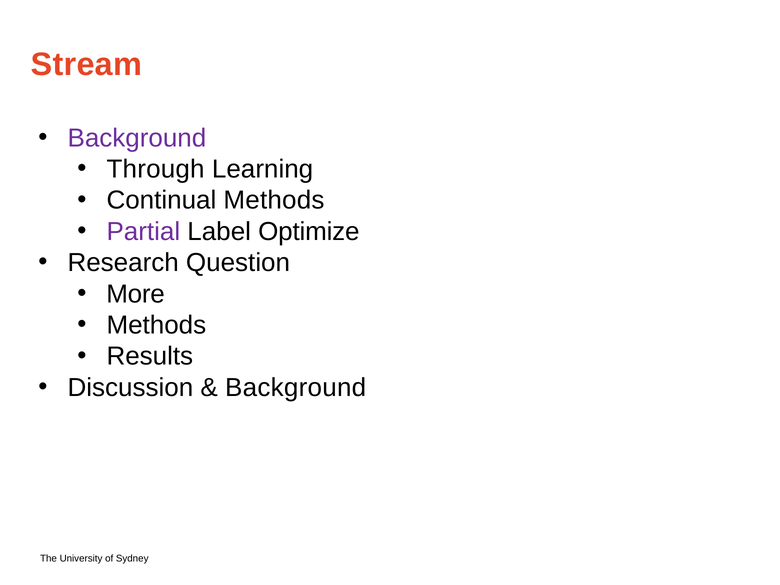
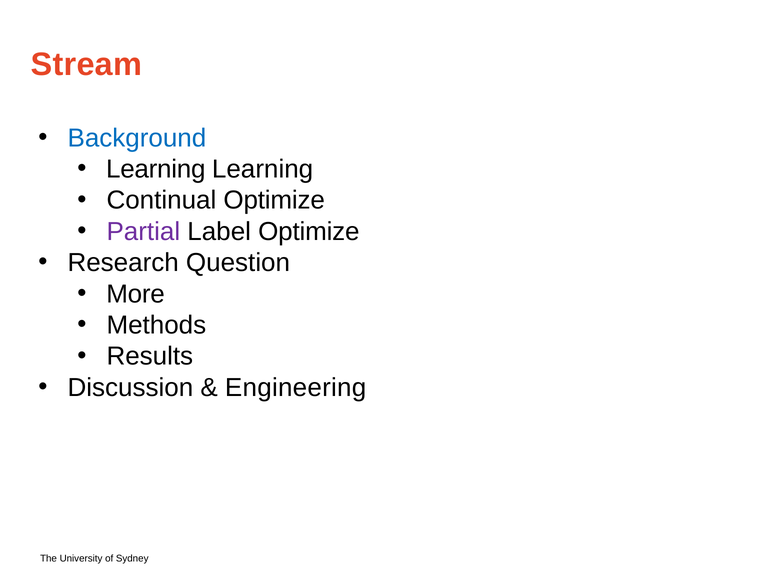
Background at (137, 138) colour: purple -> blue
Through at (156, 169): Through -> Learning
Continual Methods: Methods -> Optimize
Background at (296, 388): Background -> Engineering
